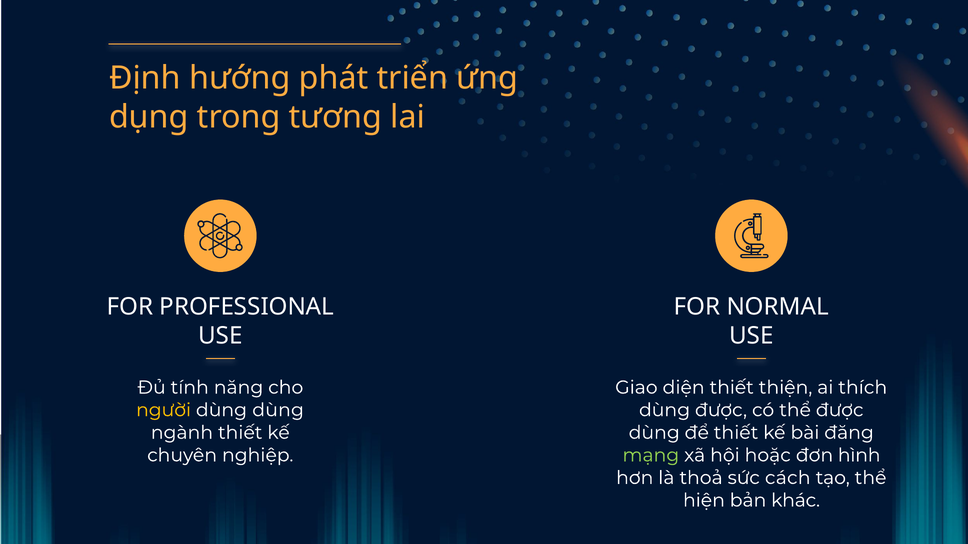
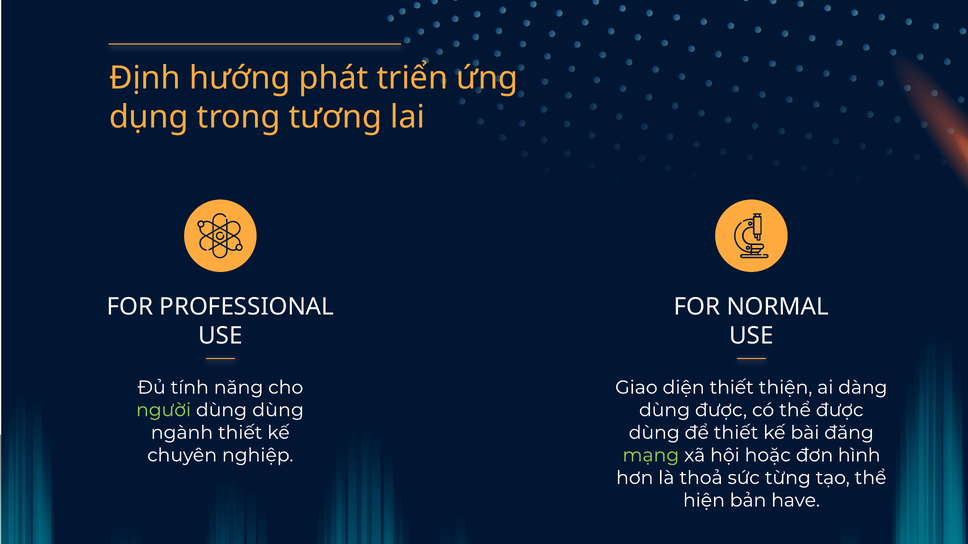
thích: thích -> dàng
người colour: yellow -> light green
cách: cách -> từng
khác: khác -> have
